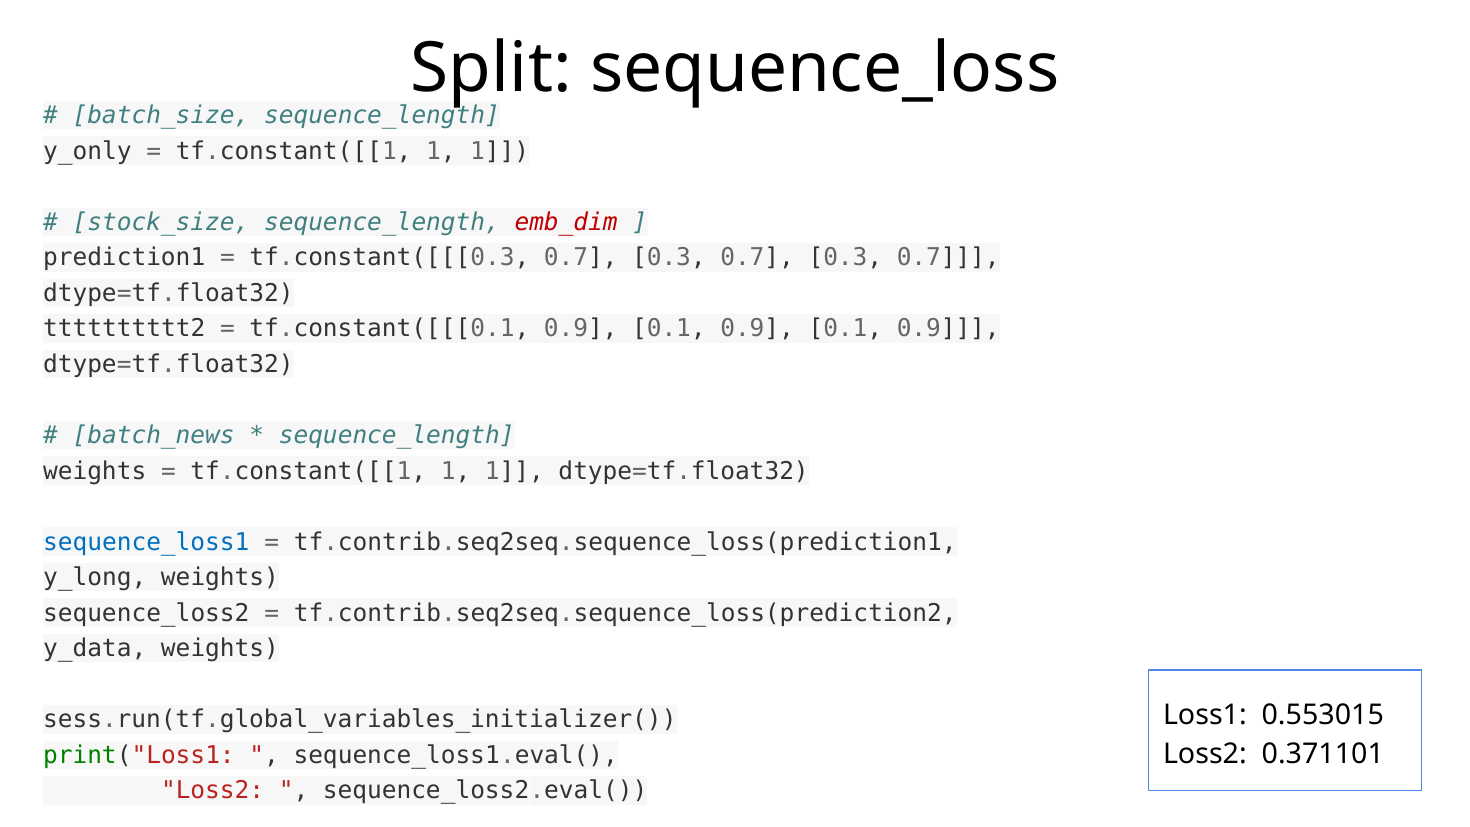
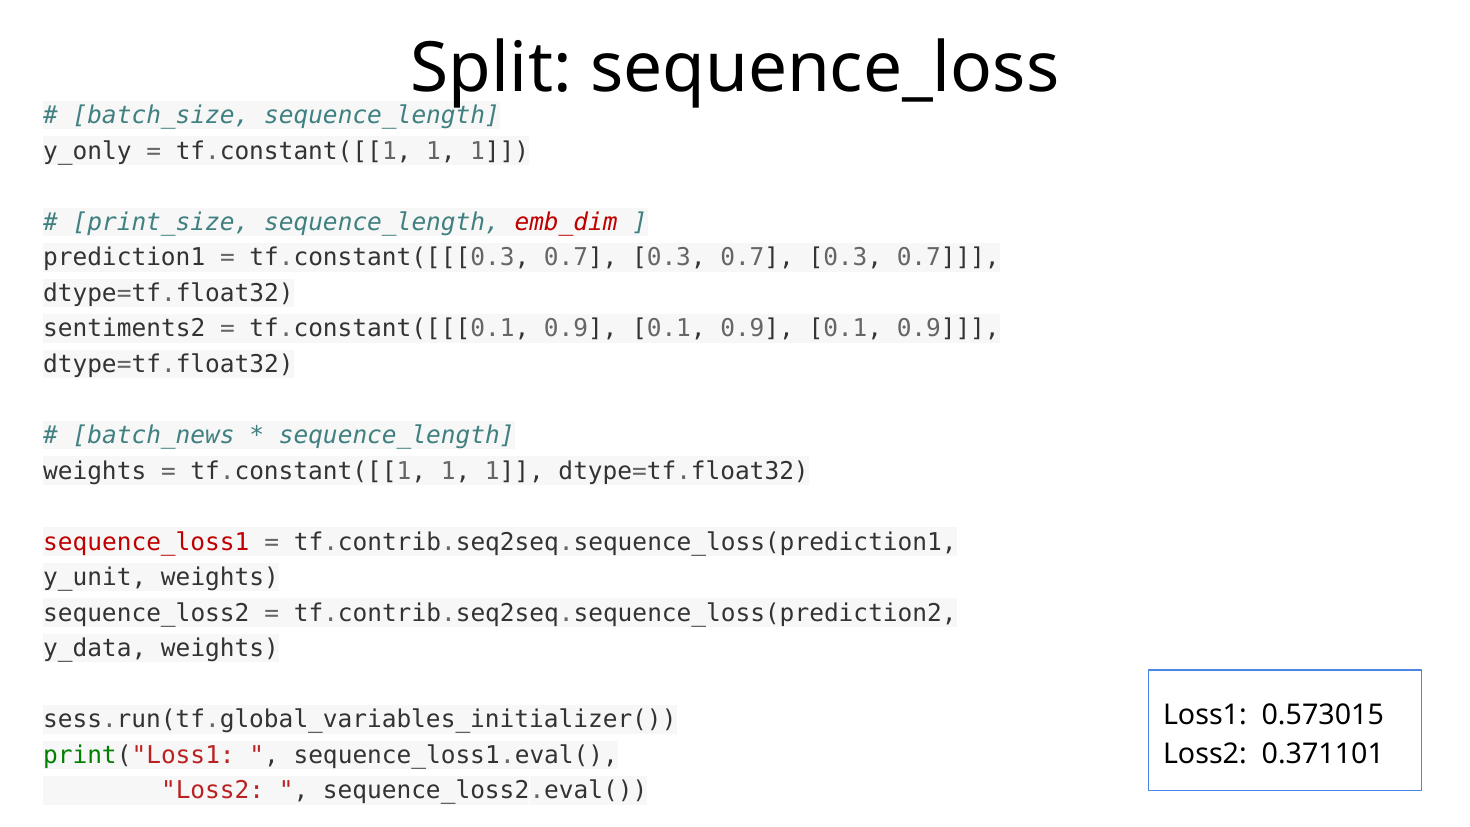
stock_size: stock_size -> print_size
tttttttttt2: tttttttttt2 -> sentiments2
sequence_loss1 colour: blue -> red
y_long: y_long -> y_unit
0.553015: 0.553015 -> 0.573015
